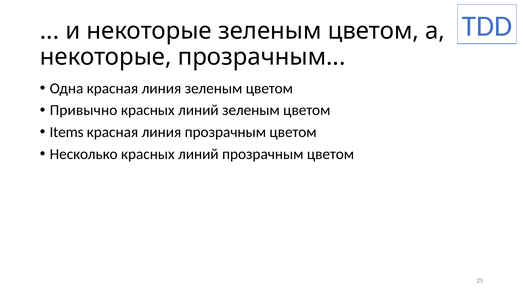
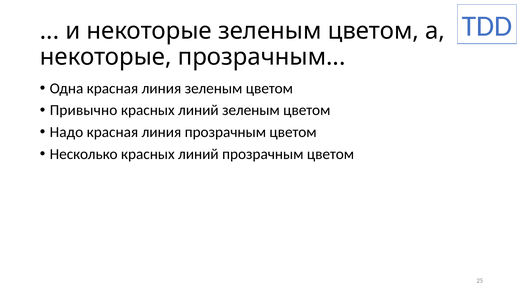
Items: Items -> Надо
